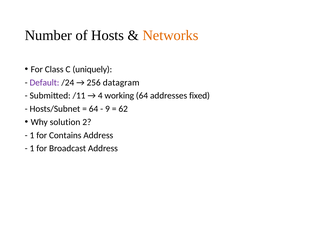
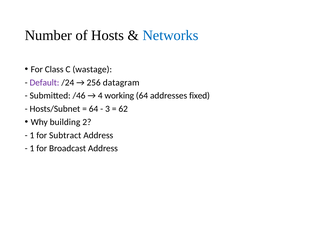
Networks colour: orange -> blue
uniquely: uniquely -> wastage
/11: /11 -> /46
9: 9 -> 3
solution: solution -> building
Contains: Contains -> Subtract
